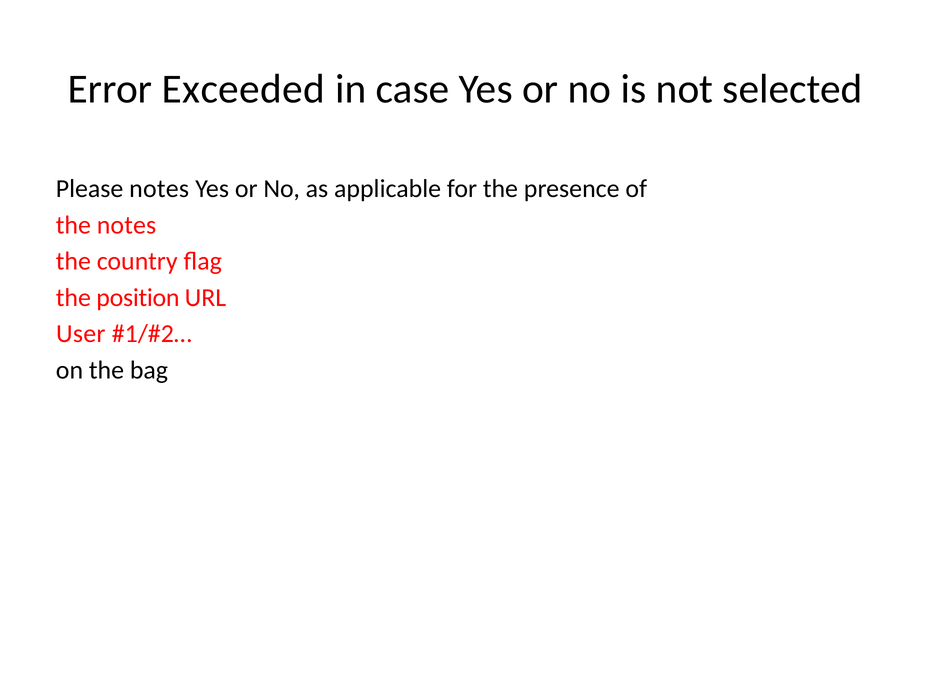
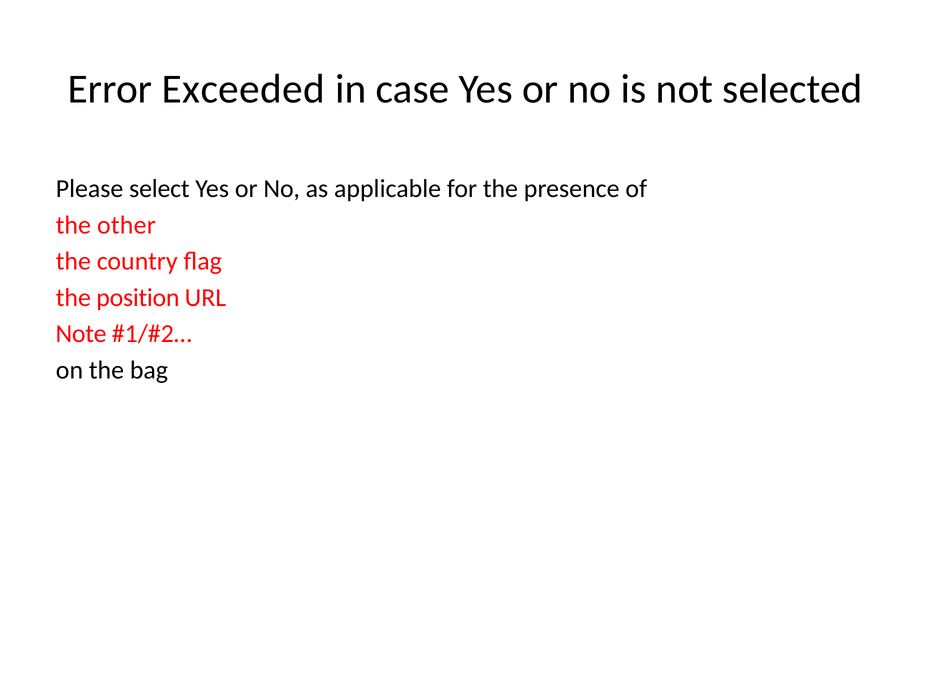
Please notes: notes -> select
the notes: notes -> other
User: User -> Note
